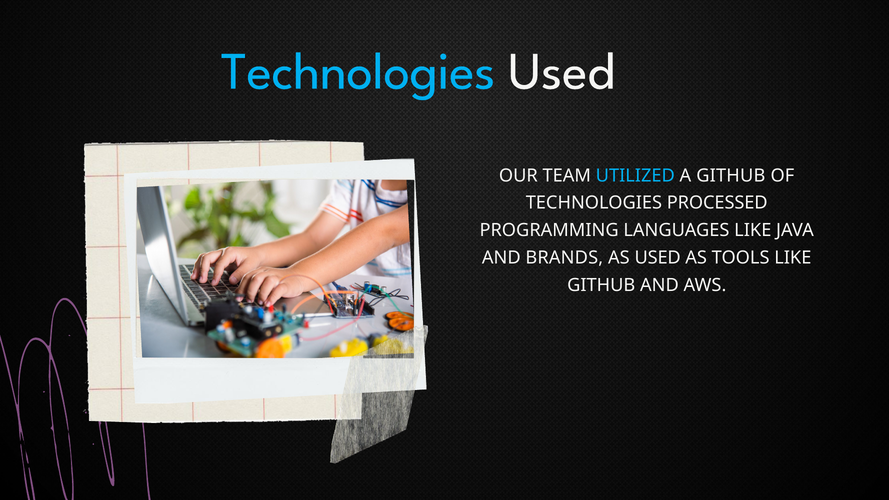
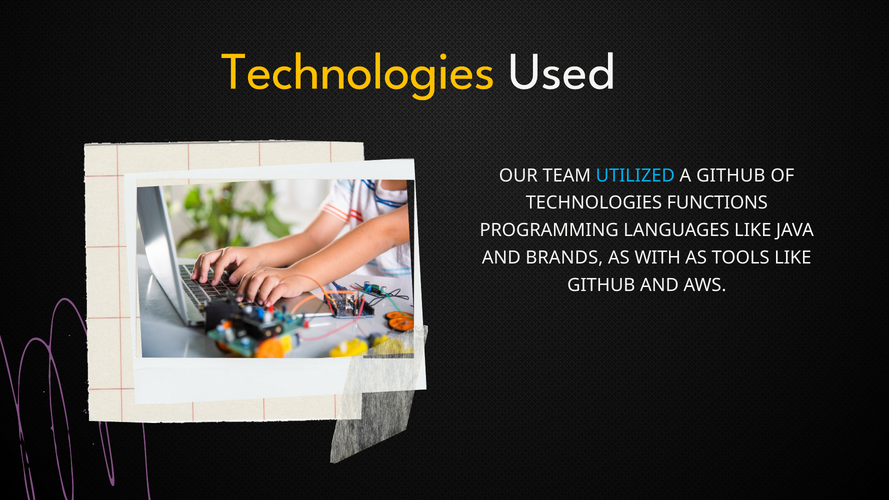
Technologies at (358, 71) colour: light blue -> yellow
PROCESSED: PROCESSED -> FUNCTIONS
AS USED: USED -> WITH
